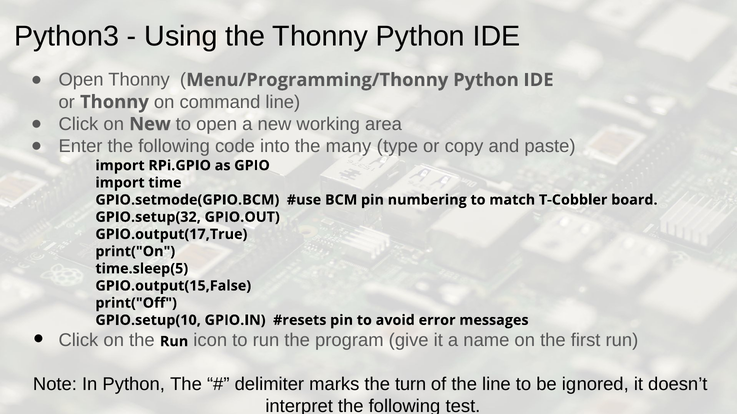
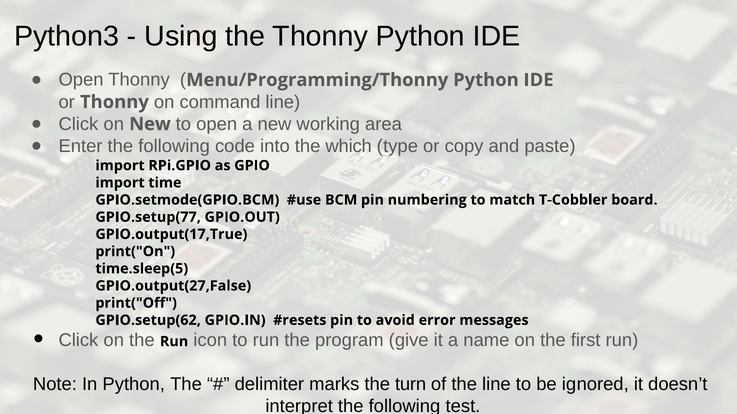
many: many -> which
GPIO.setup(32: GPIO.setup(32 -> GPIO.setup(77
GPIO.output(15,False: GPIO.output(15,False -> GPIO.output(27,False
GPIO.setup(10: GPIO.setup(10 -> GPIO.setup(62
